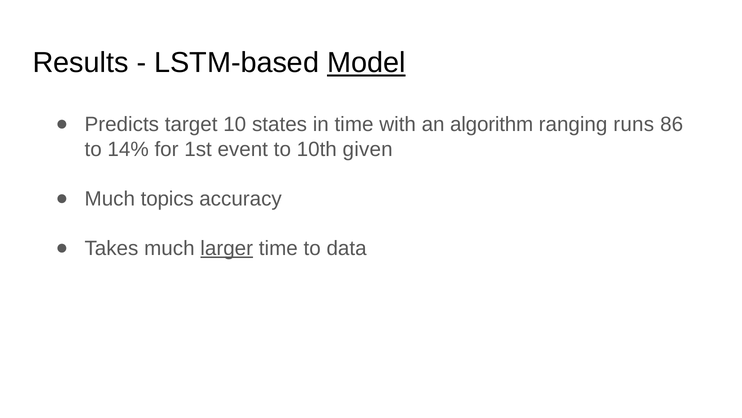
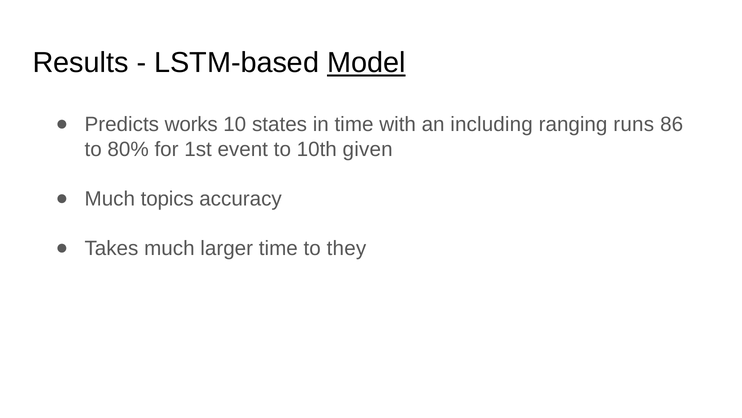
target: target -> works
algorithm: algorithm -> including
14%: 14% -> 80%
larger underline: present -> none
data: data -> they
